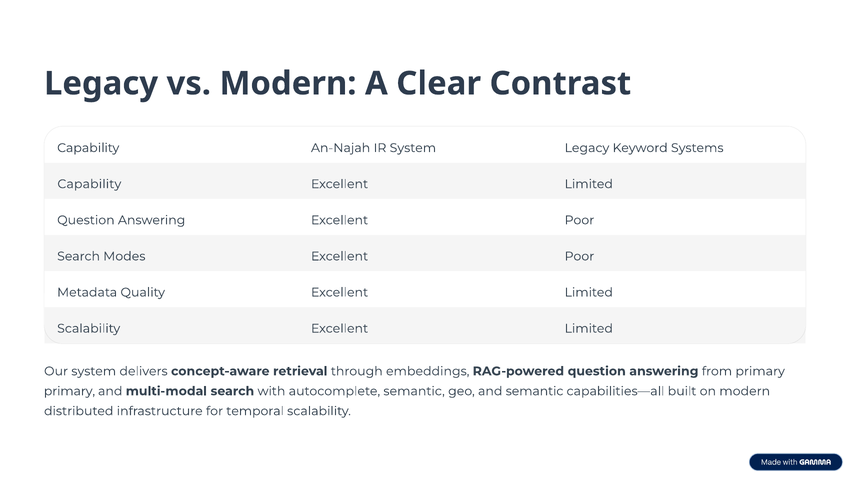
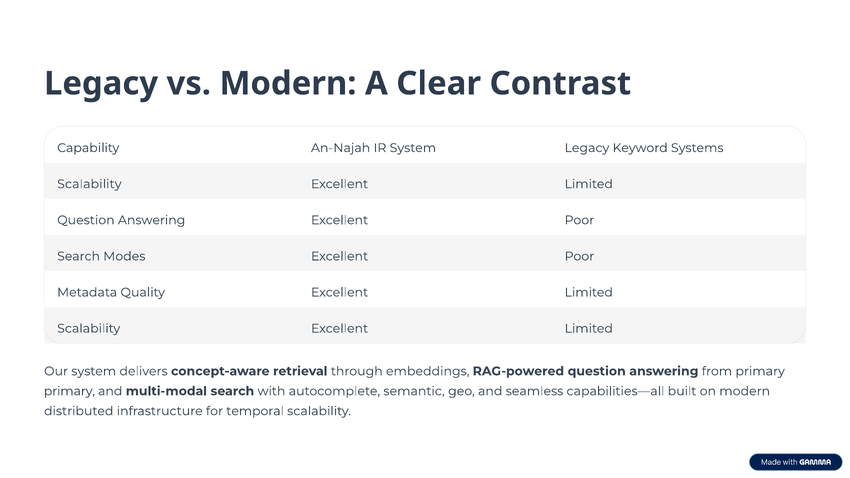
Capability at (89, 184): Capability -> Scalability
and semantic: semantic -> seamless
